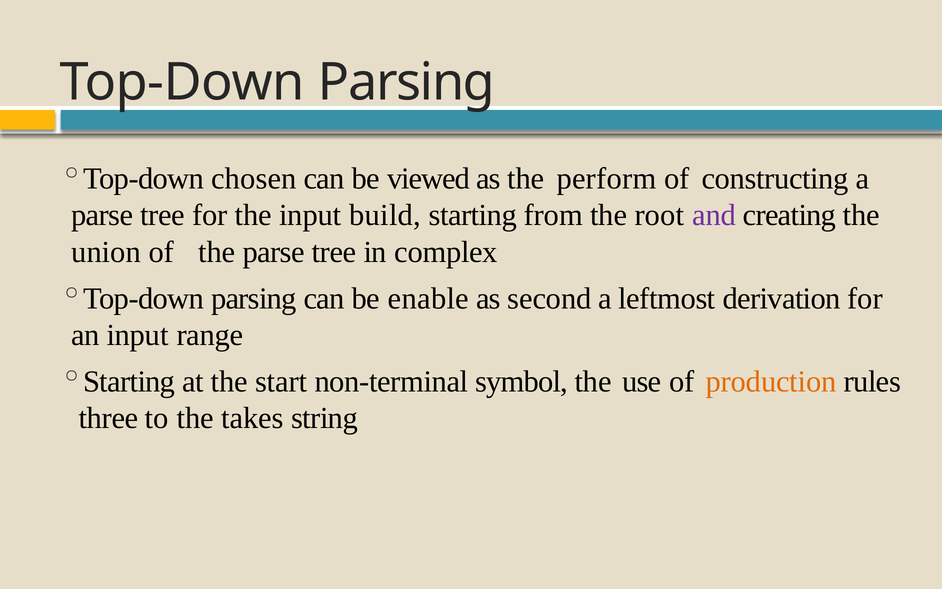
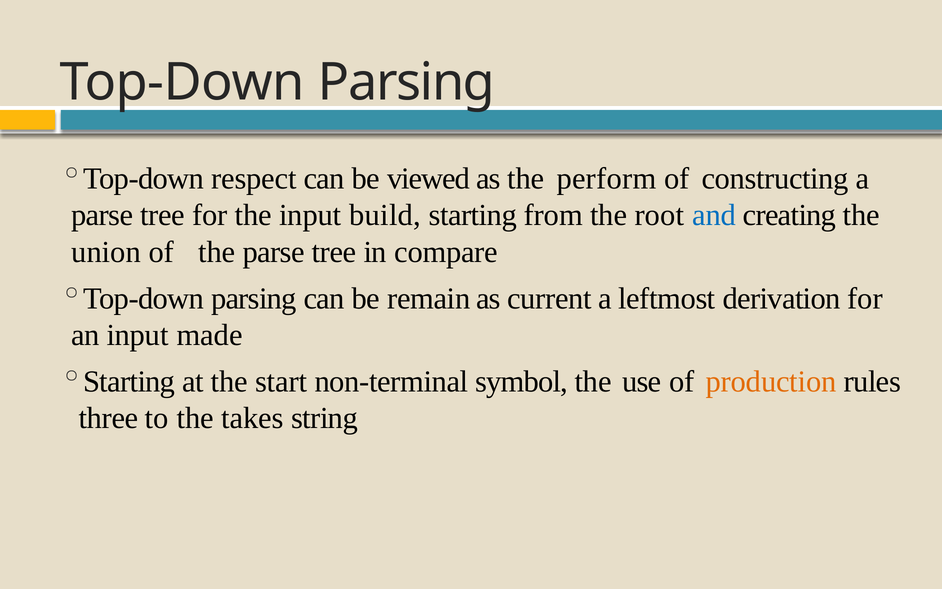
chosen: chosen -> respect
and colour: purple -> blue
complex: complex -> compare
enable: enable -> remain
second: second -> current
range: range -> made
